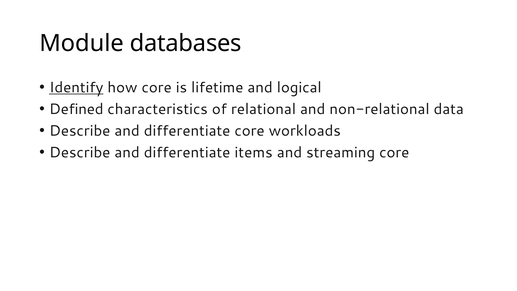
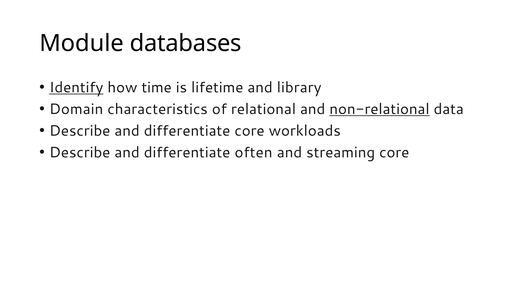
how core: core -> time
logical: logical -> library
Defined: Defined -> Domain
non-relational underline: none -> present
items: items -> often
